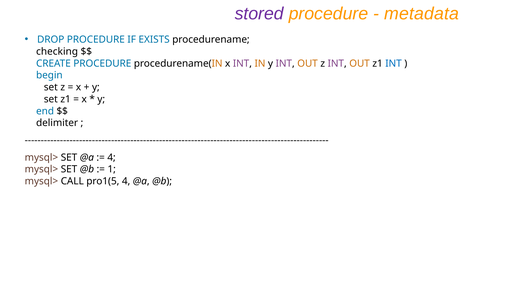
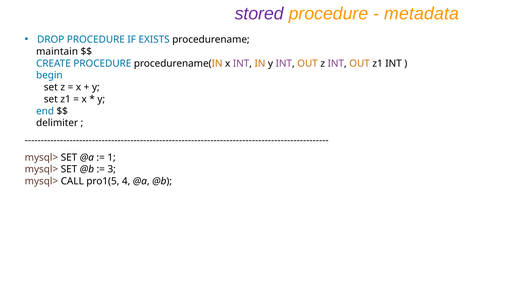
checking: checking -> maintain
INT at (394, 63) colour: blue -> black
4 at (112, 157): 4 -> 1
1: 1 -> 3
